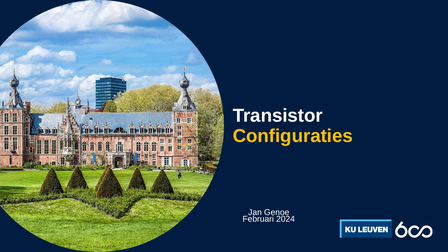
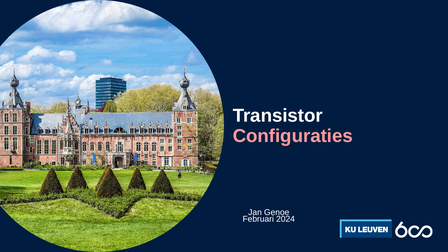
Configuraties colour: yellow -> pink
